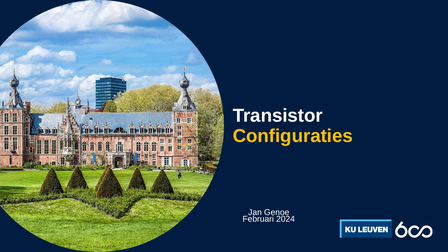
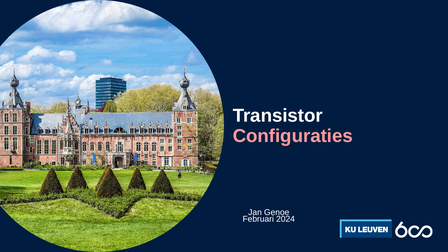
Configuraties colour: yellow -> pink
